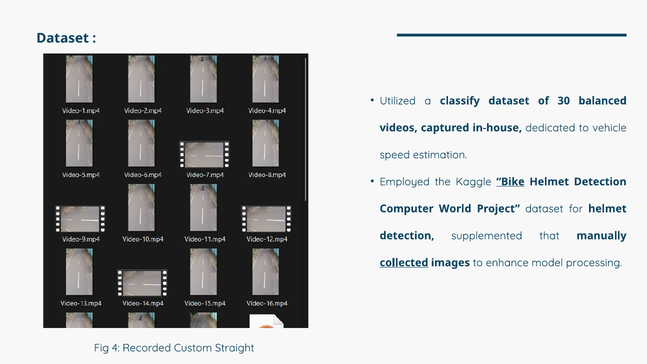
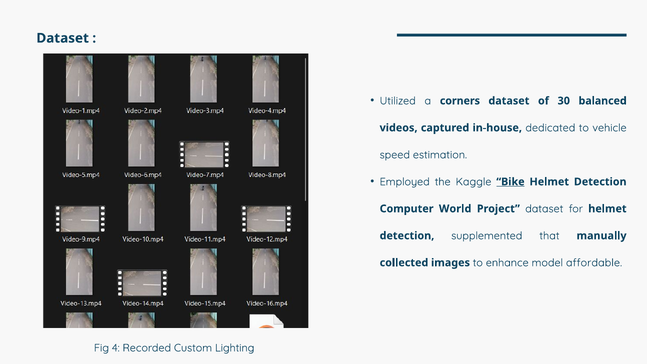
classify: classify -> corners
collected underline: present -> none
processing: processing -> affordable
Straight: Straight -> Lighting
